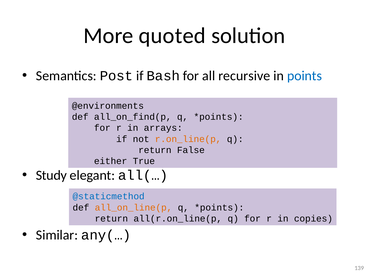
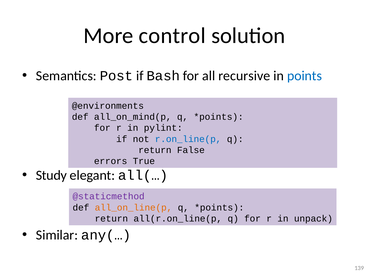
quoted: quoted -> control
all_on_find(p: all_on_find(p -> all_on_mind(p
arrays: arrays -> pylint
r.on_line(p colour: orange -> blue
either: either -> errors
@staticmethod colour: blue -> purple
copies: copies -> unpack
